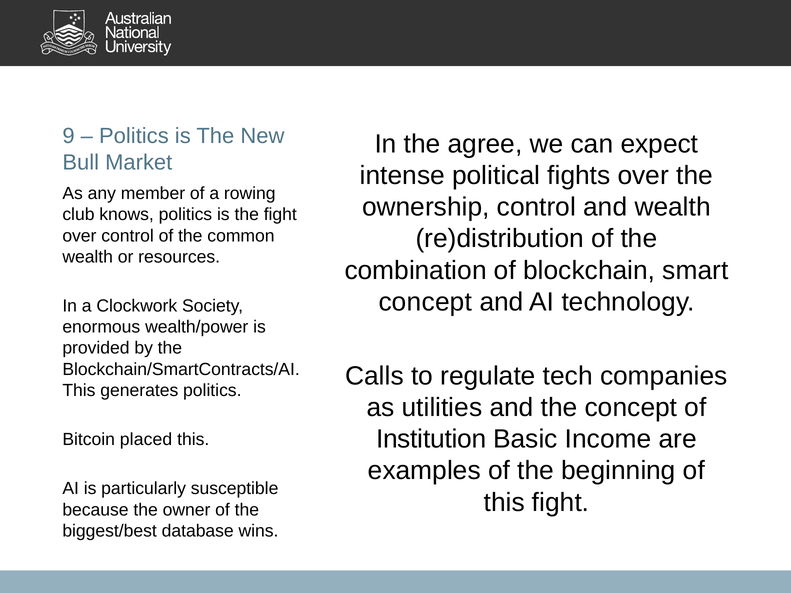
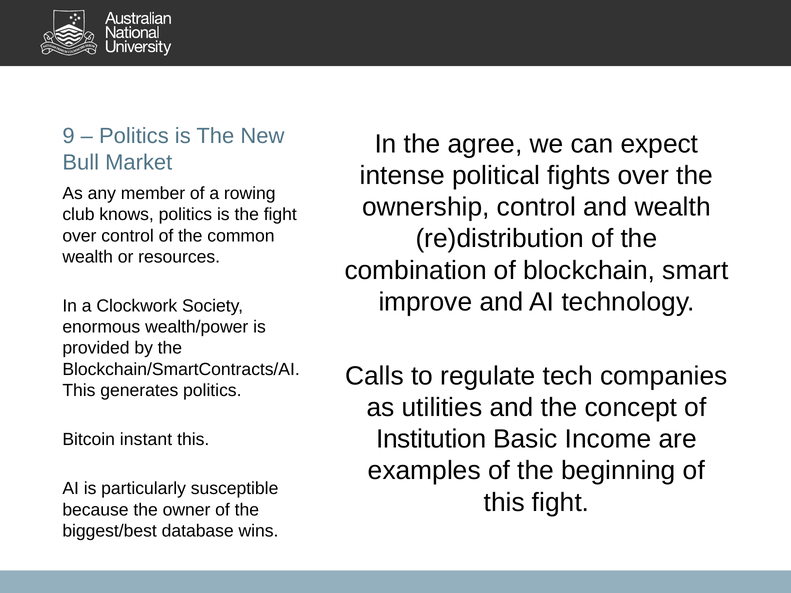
concept at (425, 302): concept -> improve
placed: placed -> instant
